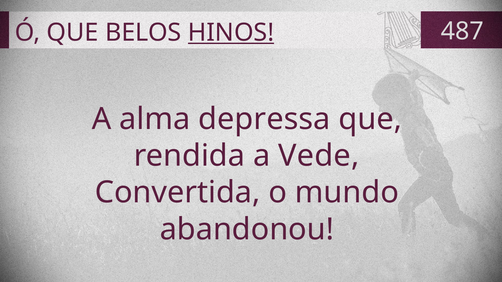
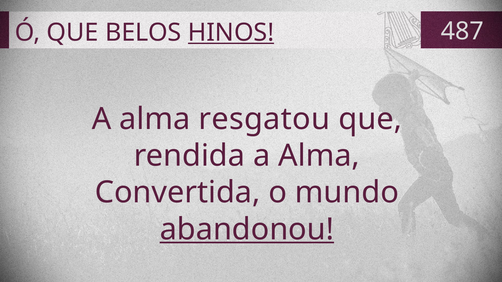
depressa: depressa -> resgatou
rendida a Vede: Vede -> Alma
abandonou underline: none -> present
